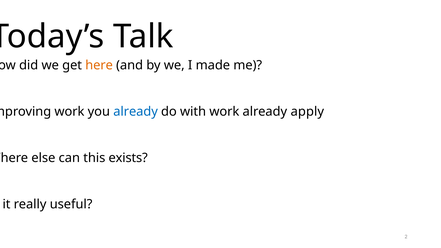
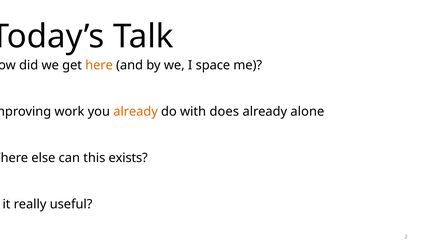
made: made -> space
already at (136, 112) colour: blue -> orange
with work: work -> does
apply: apply -> alone
